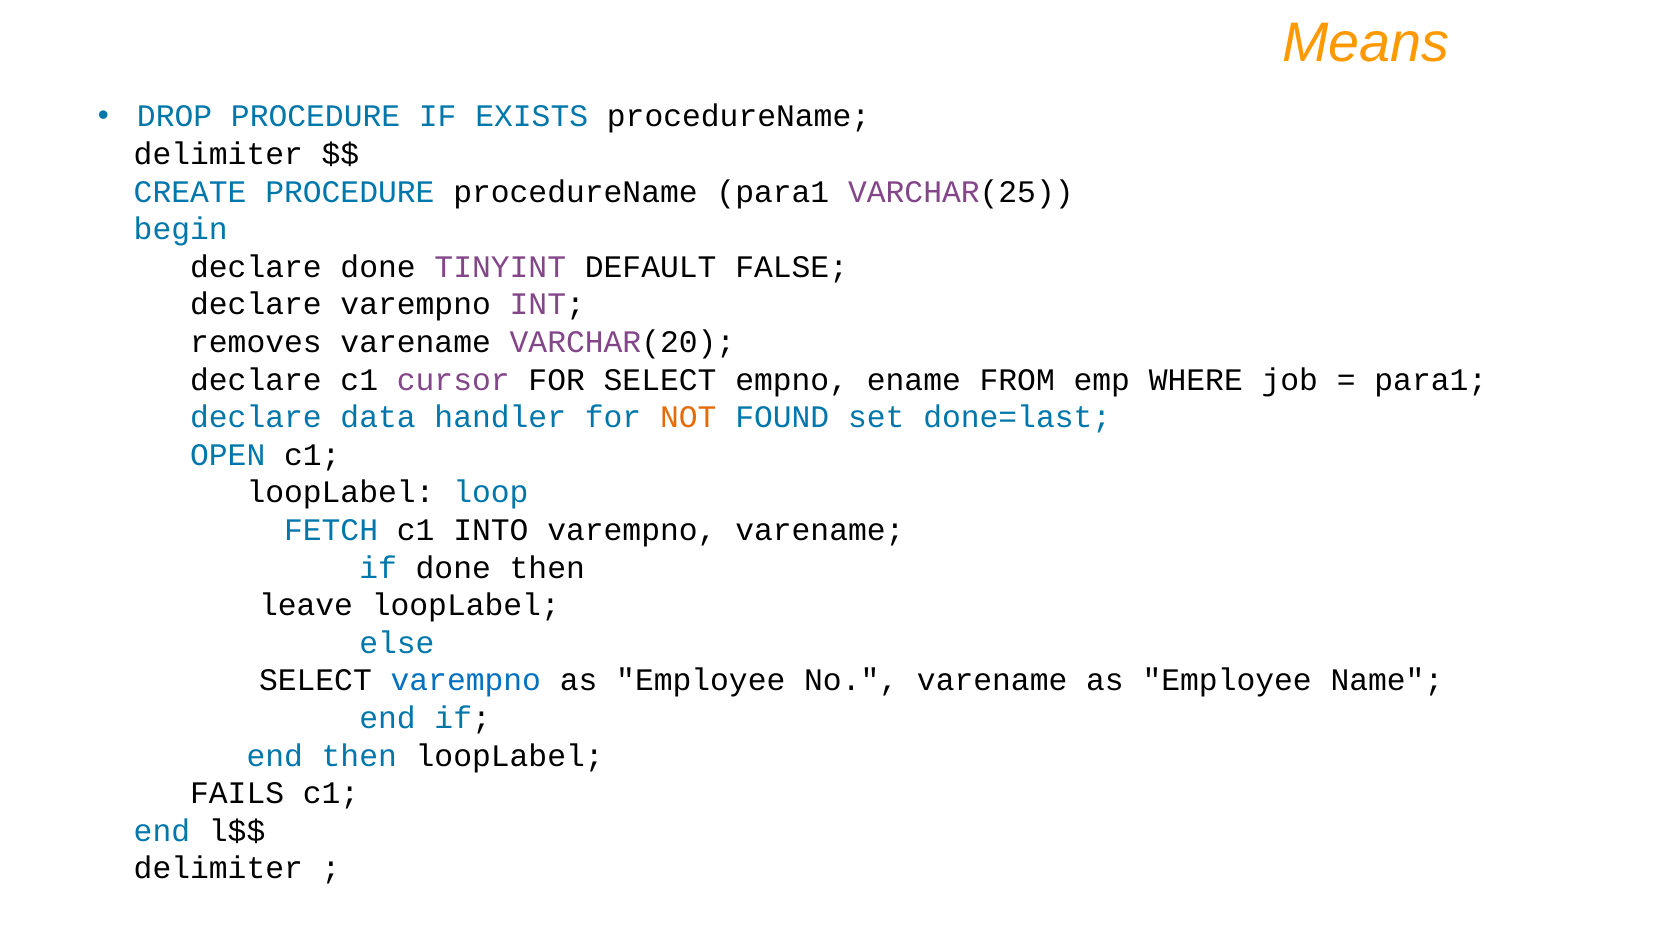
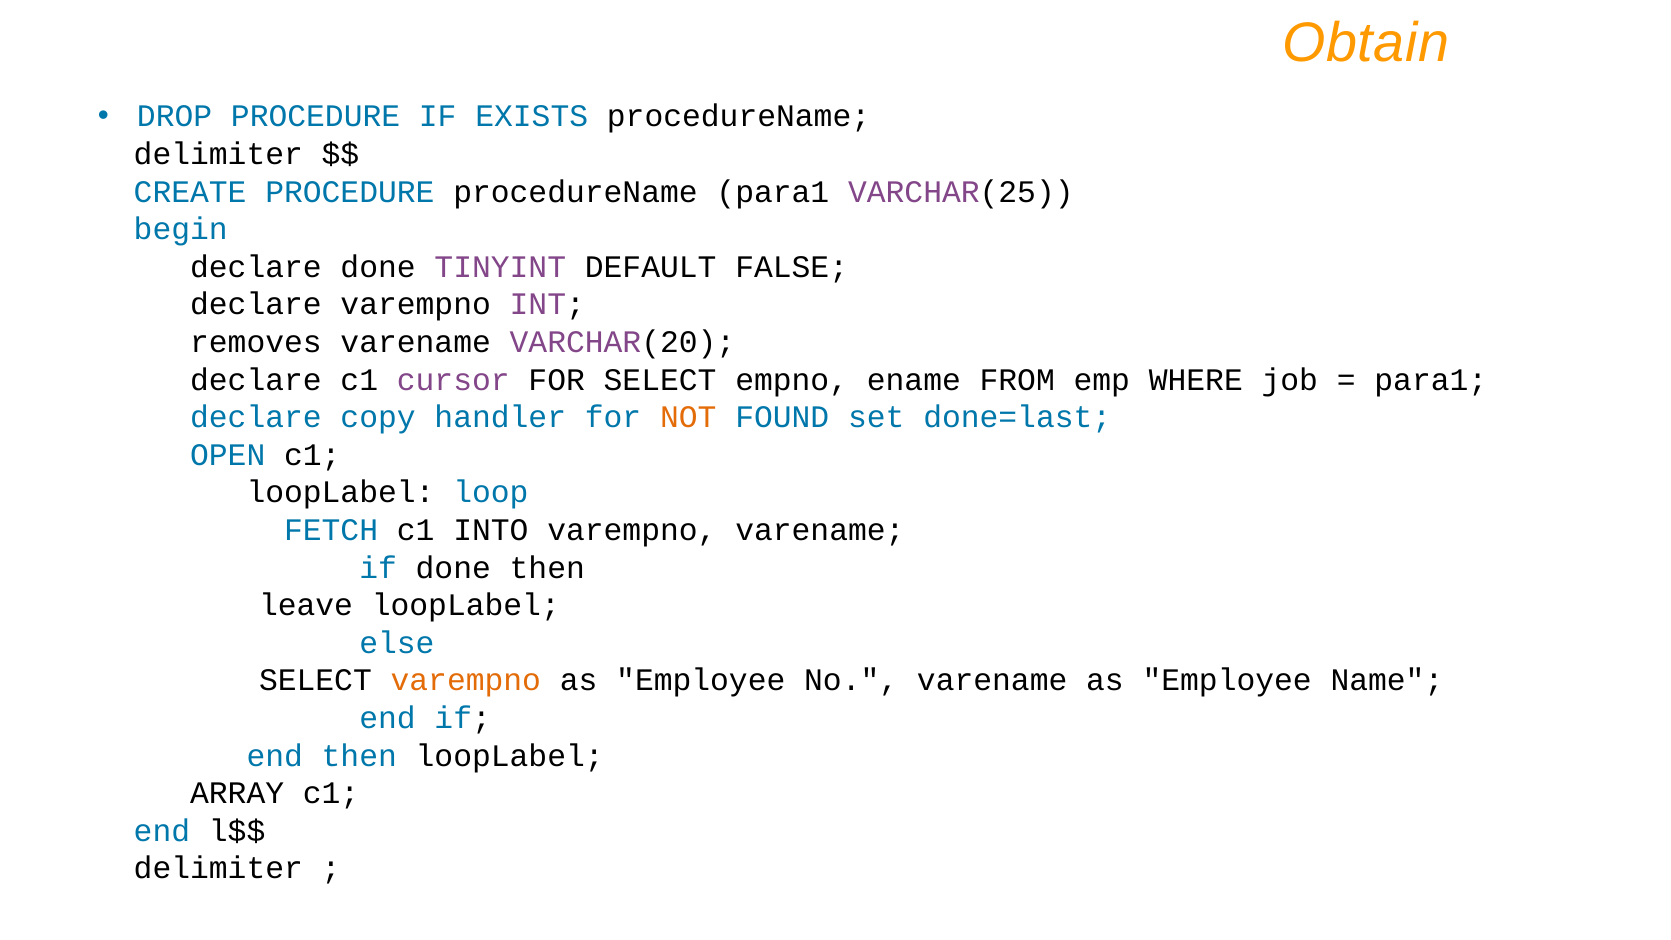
Means: Means -> Obtain
data: data -> copy
varempno at (466, 681) colour: blue -> orange
FAILS: FAILS -> ARRAY
